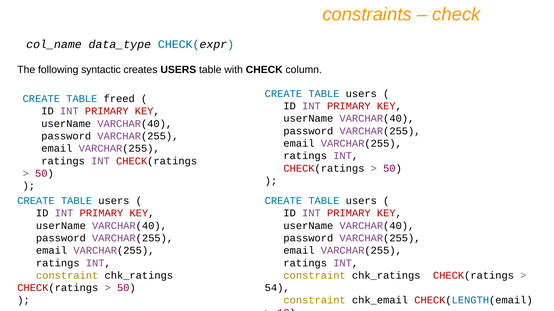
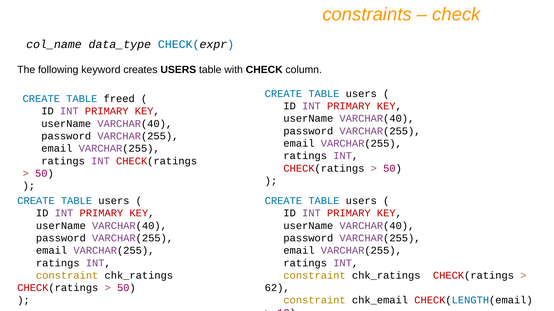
syntactic: syntactic -> keyword
54: 54 -> 62
